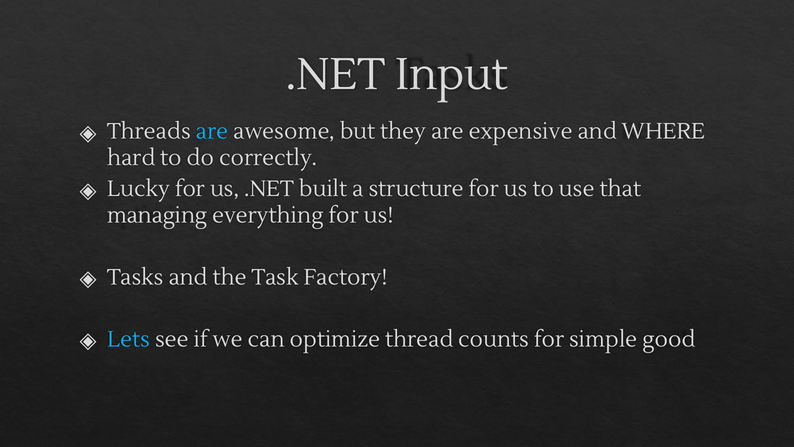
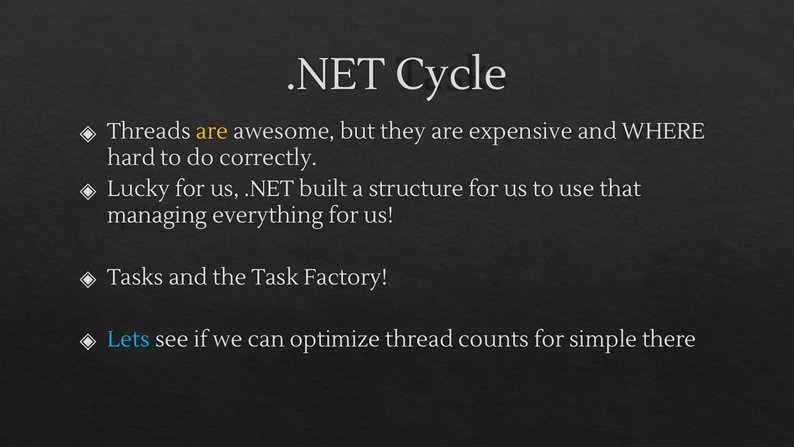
Input: Input -> Cycle
are at (212, 132) colour: light blue -> yellow
good: good -> there
